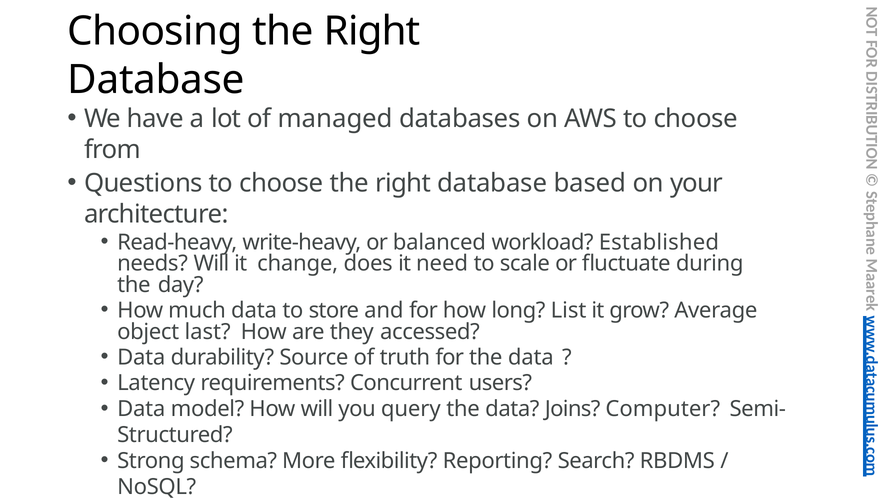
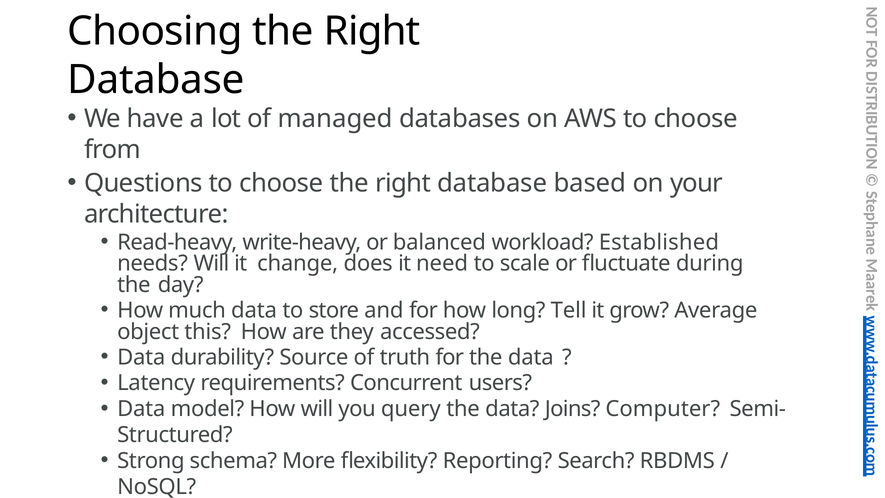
List: List -> Tell
last: last -> this
